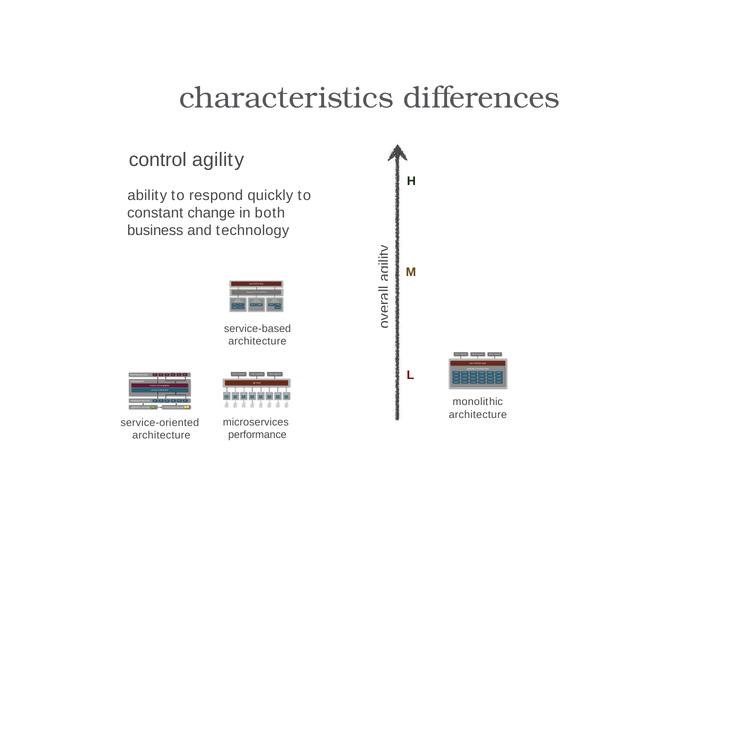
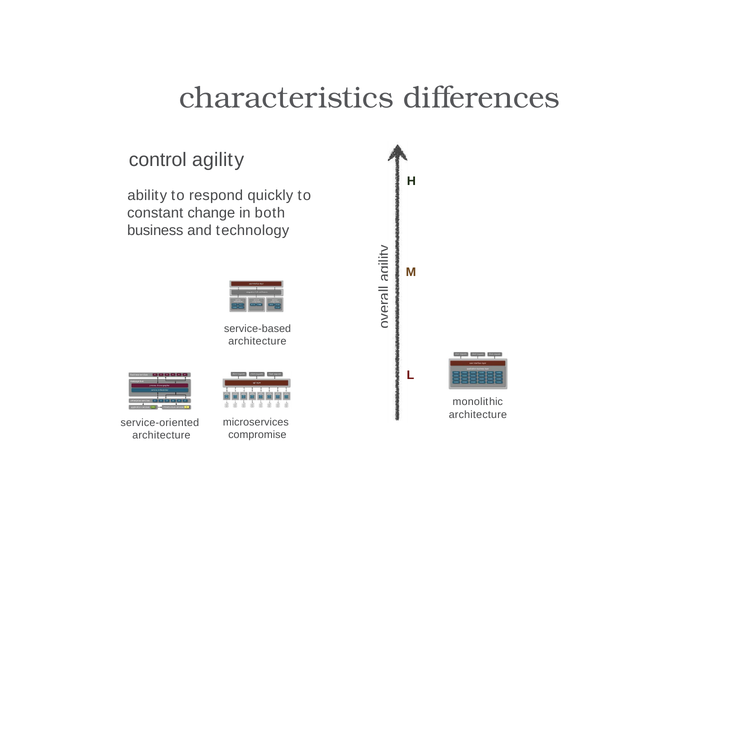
performance: performance -> compromise
